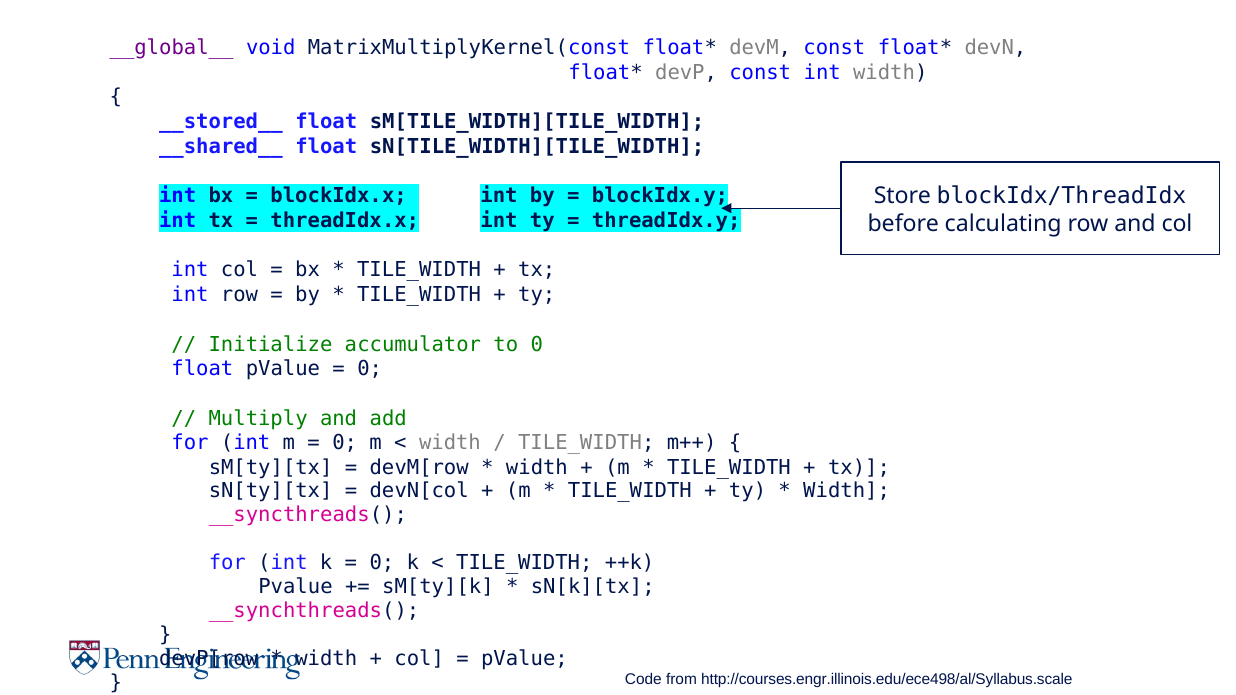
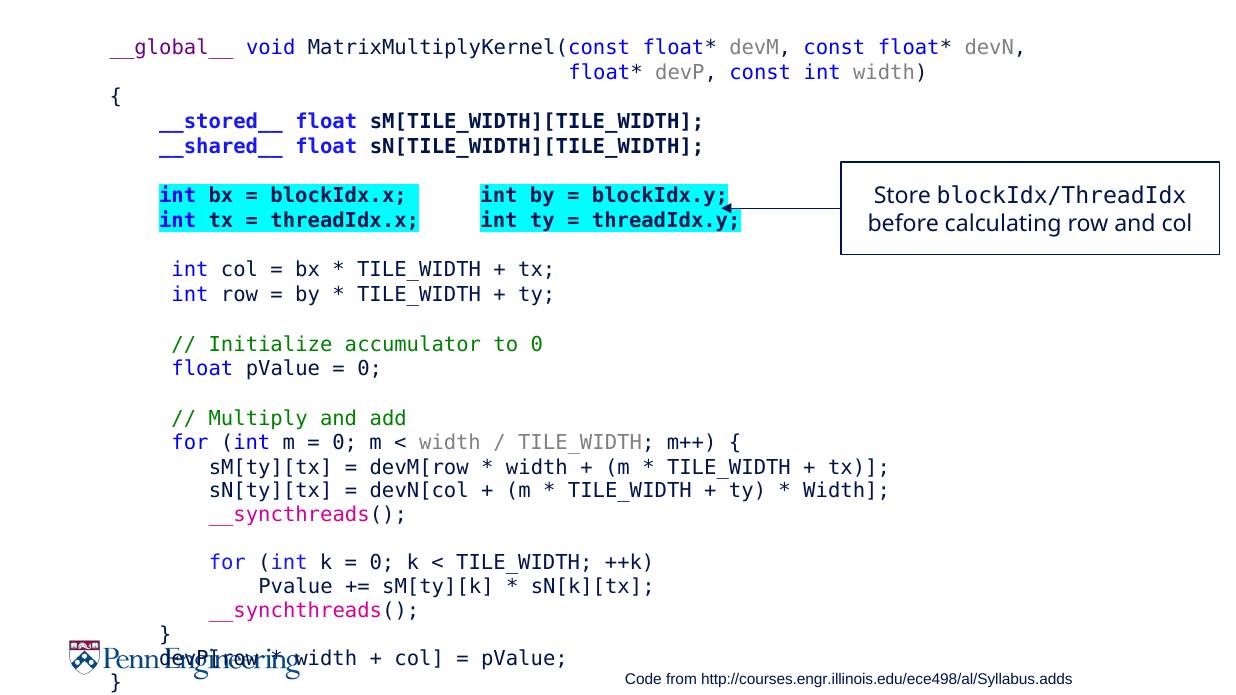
http://courses.engr.illinois.edu/ece498/al/Syllabus.scale: http://courses.engr.illinois.edu/ece498/al/Syllabus.scale -> http://courses.engr.illinois.edu/ece498/al/Syllabus.adds
